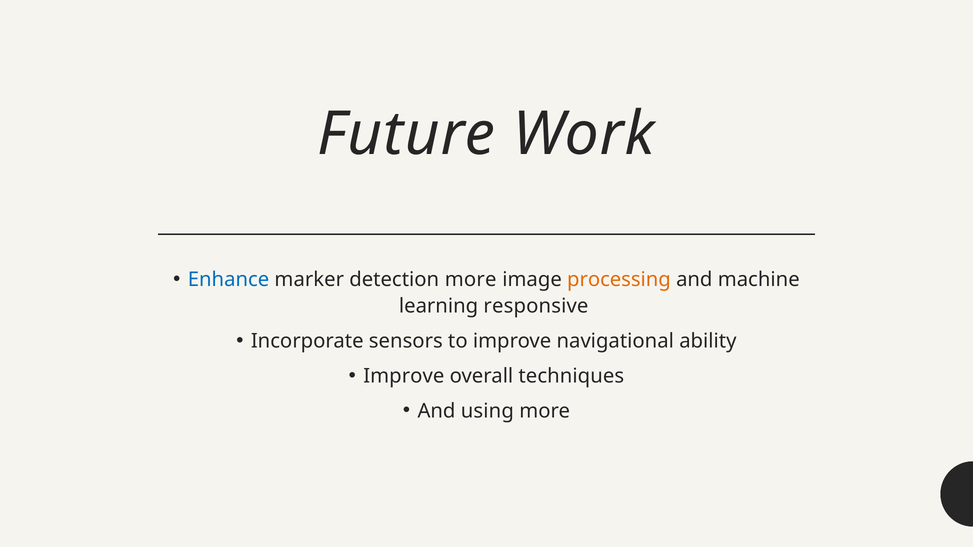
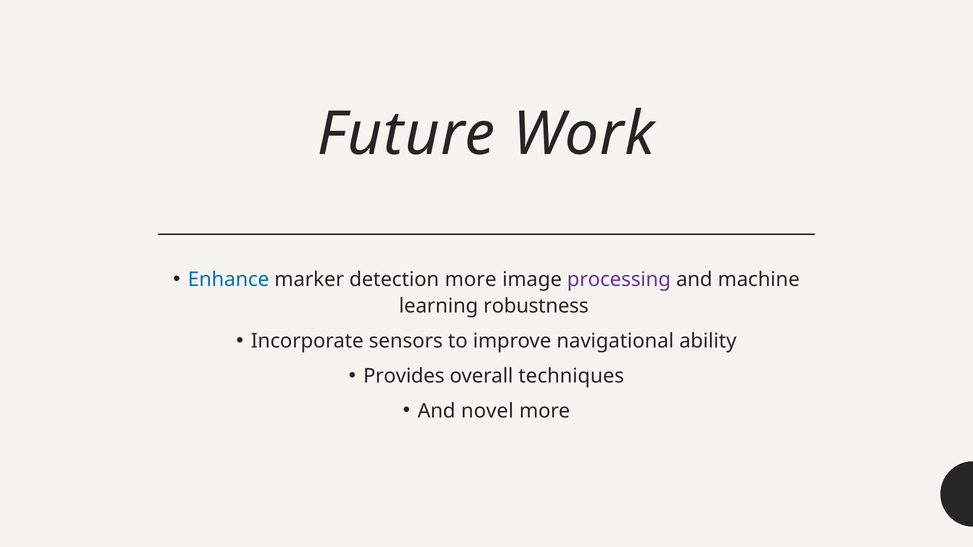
processing colour: orange -> purple
responsive: responsive -> robustness
Improve at (404, 376): Improve -> Provides
using: using -> novel
